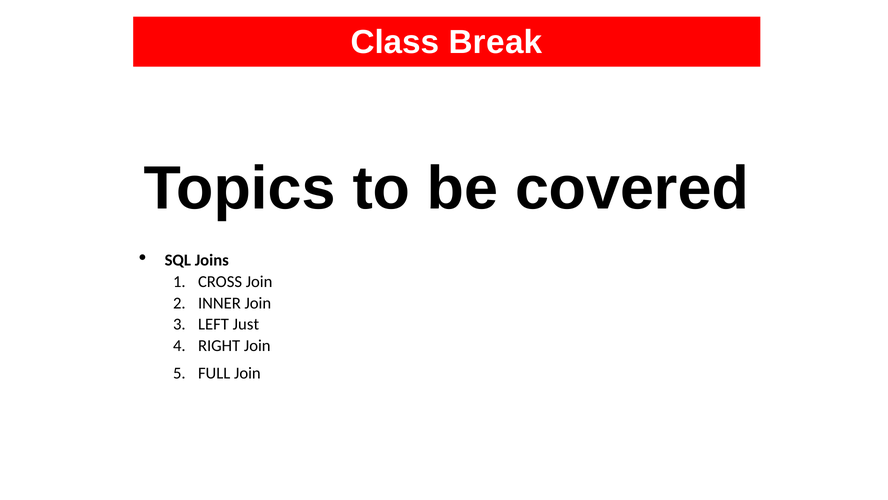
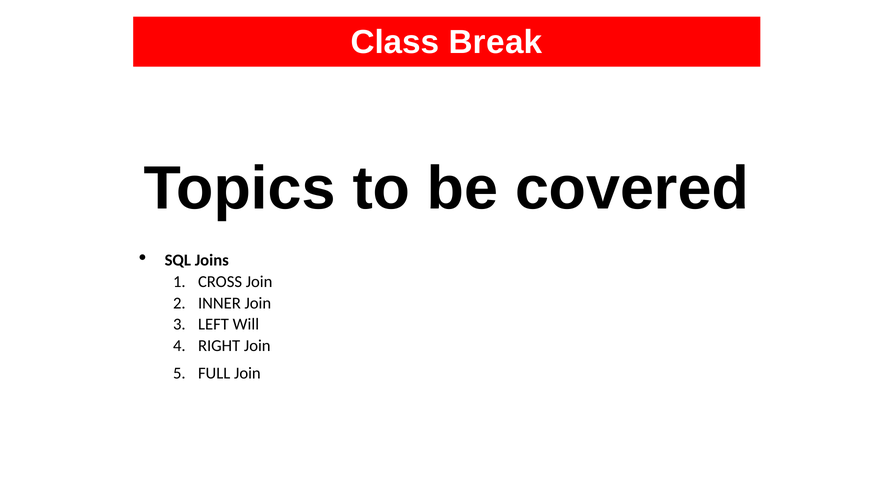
Just: Just -> Will
